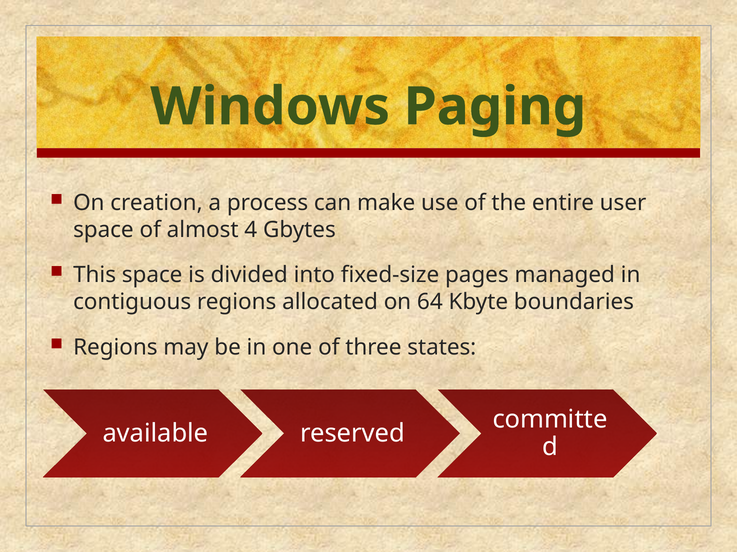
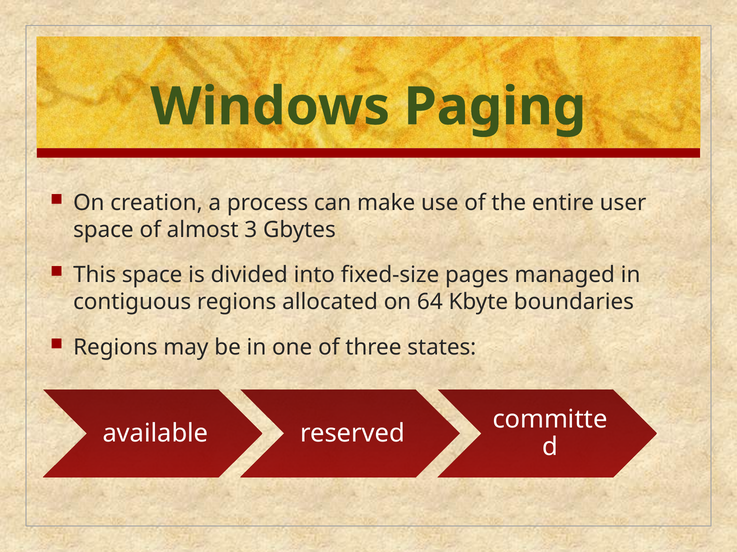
4: 4 -> 3
